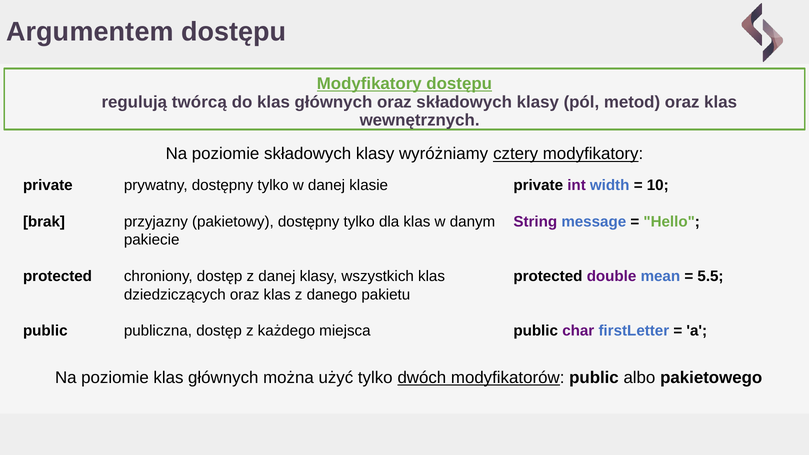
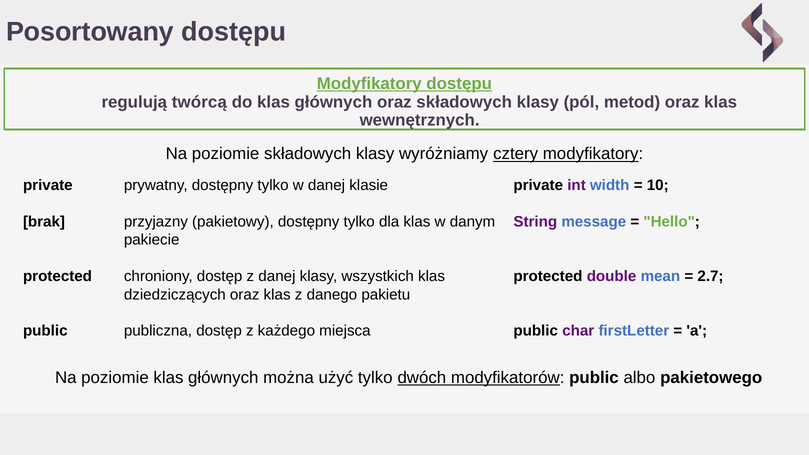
Argumentem: Argumentem -> Posortowany
5.5: 5.5 -> 2.7
